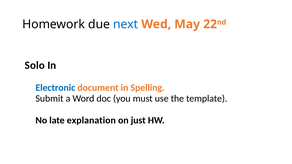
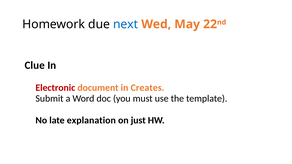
Solo: Solo -> Clue
Electronic colour: blue -> red
Spelling: Spelling -> Creates
